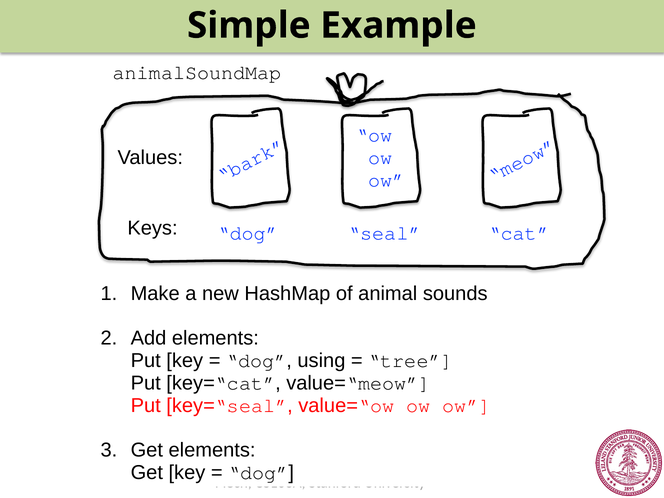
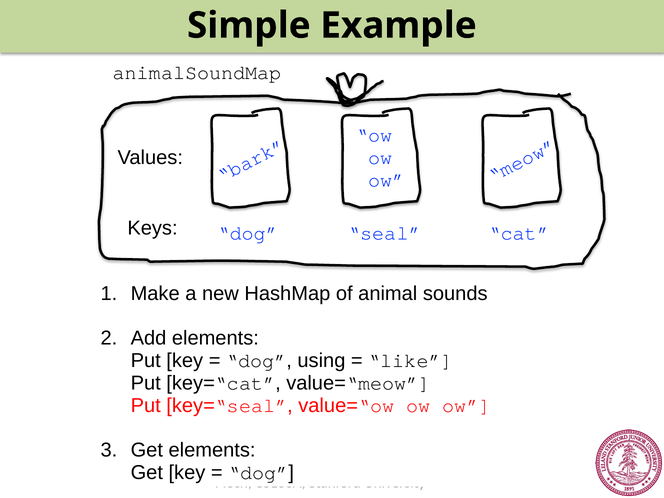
tree: tree -> like
